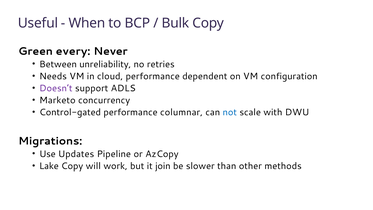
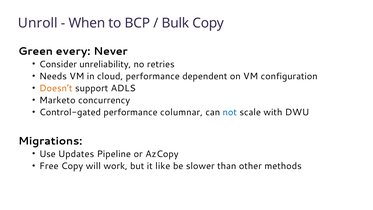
Useful: Useful -> Unroll
Between: Between -> Consider
Doesn’t colour: purple -> orange
Lake: Lake -> Free
join: join -> like
